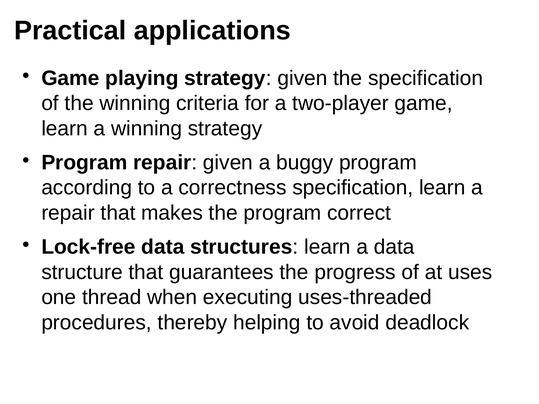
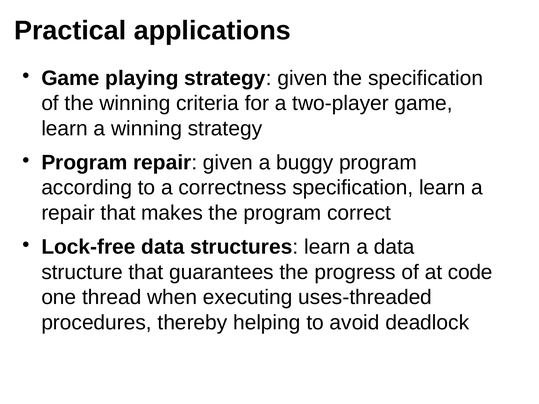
uses: uses -> code
